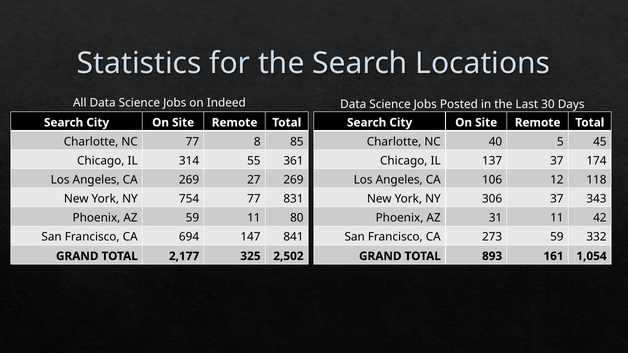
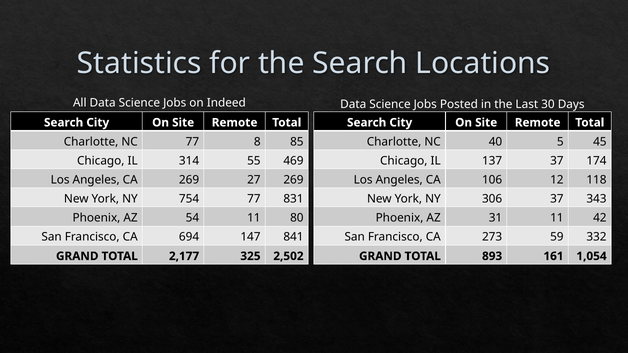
361: 361 -> 469
AZ 59: 59 -> 54
